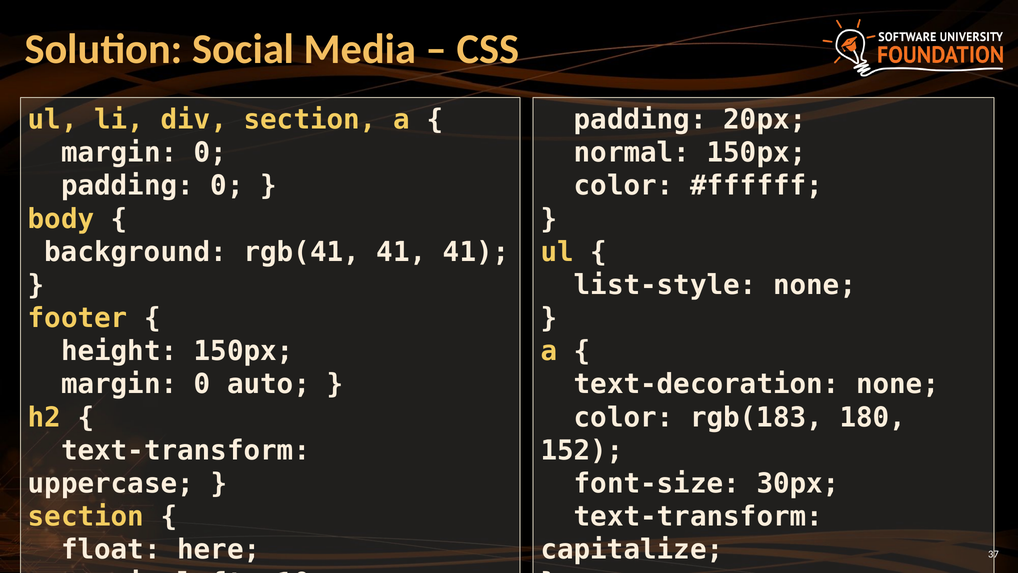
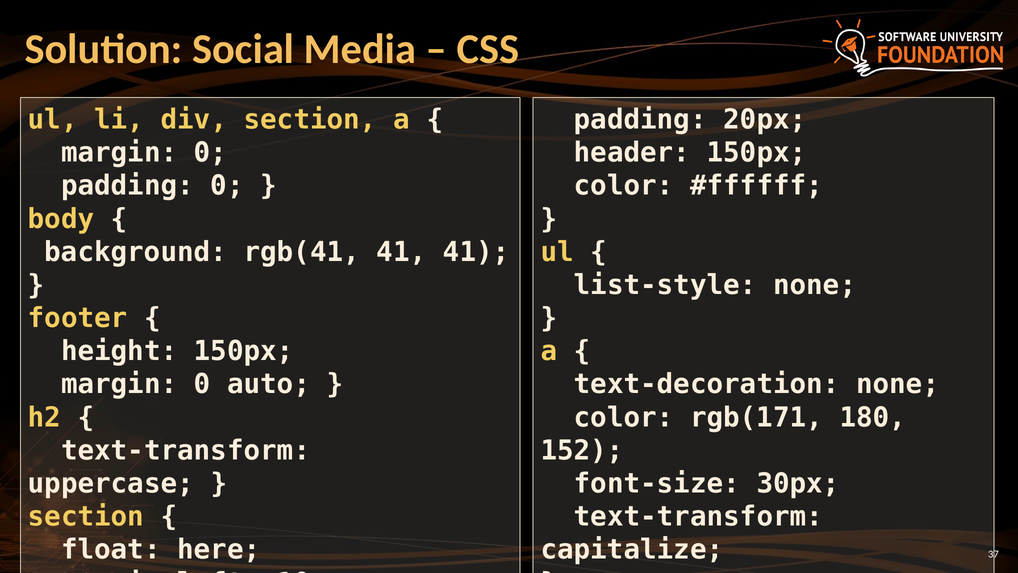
normal: normal -> header
rgb(183: rgb(183 -> rgb(171
